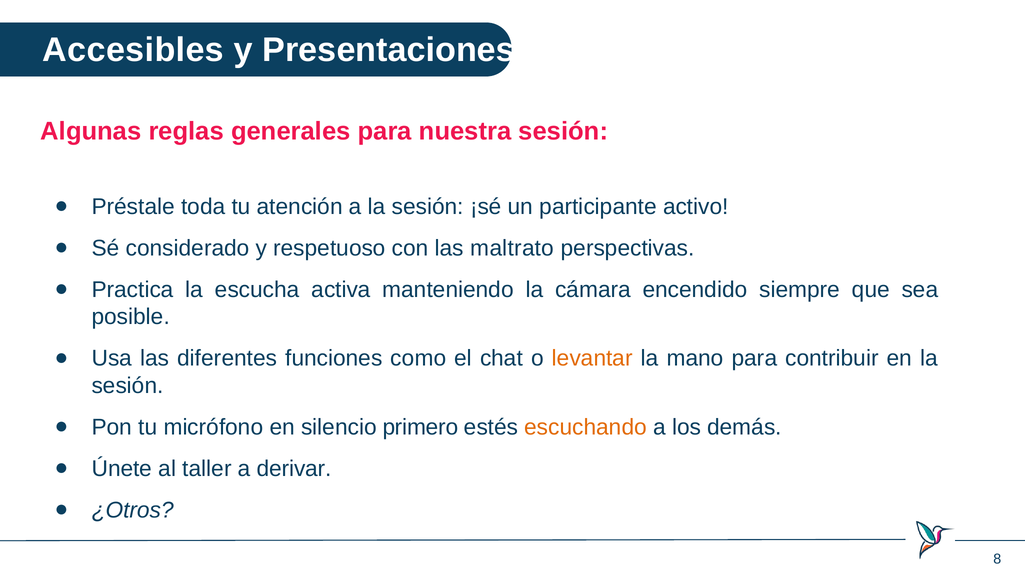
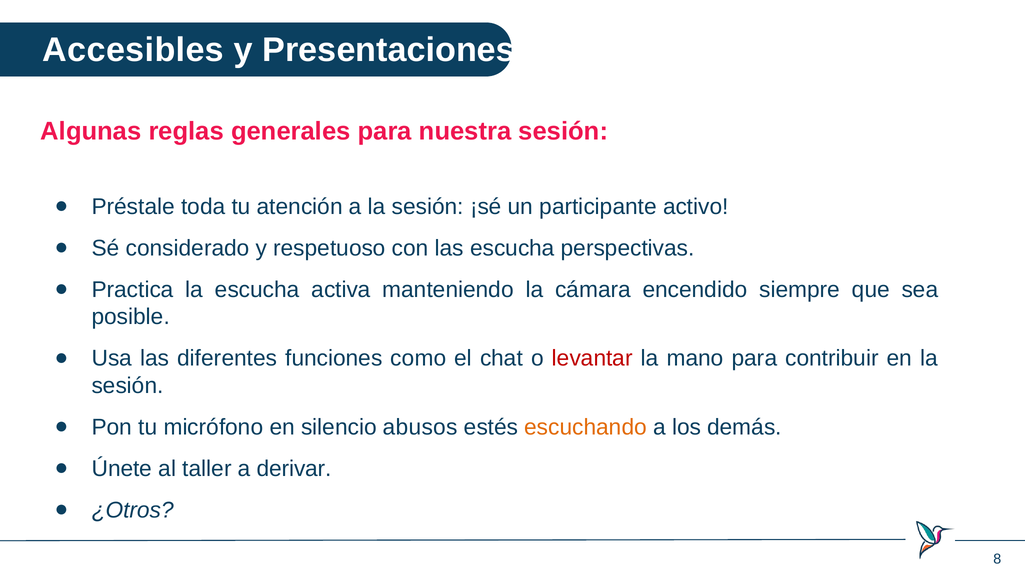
las maltrato: maltrato -> escucha
levantar colour: orange -> red
primero: primero -> abusos
